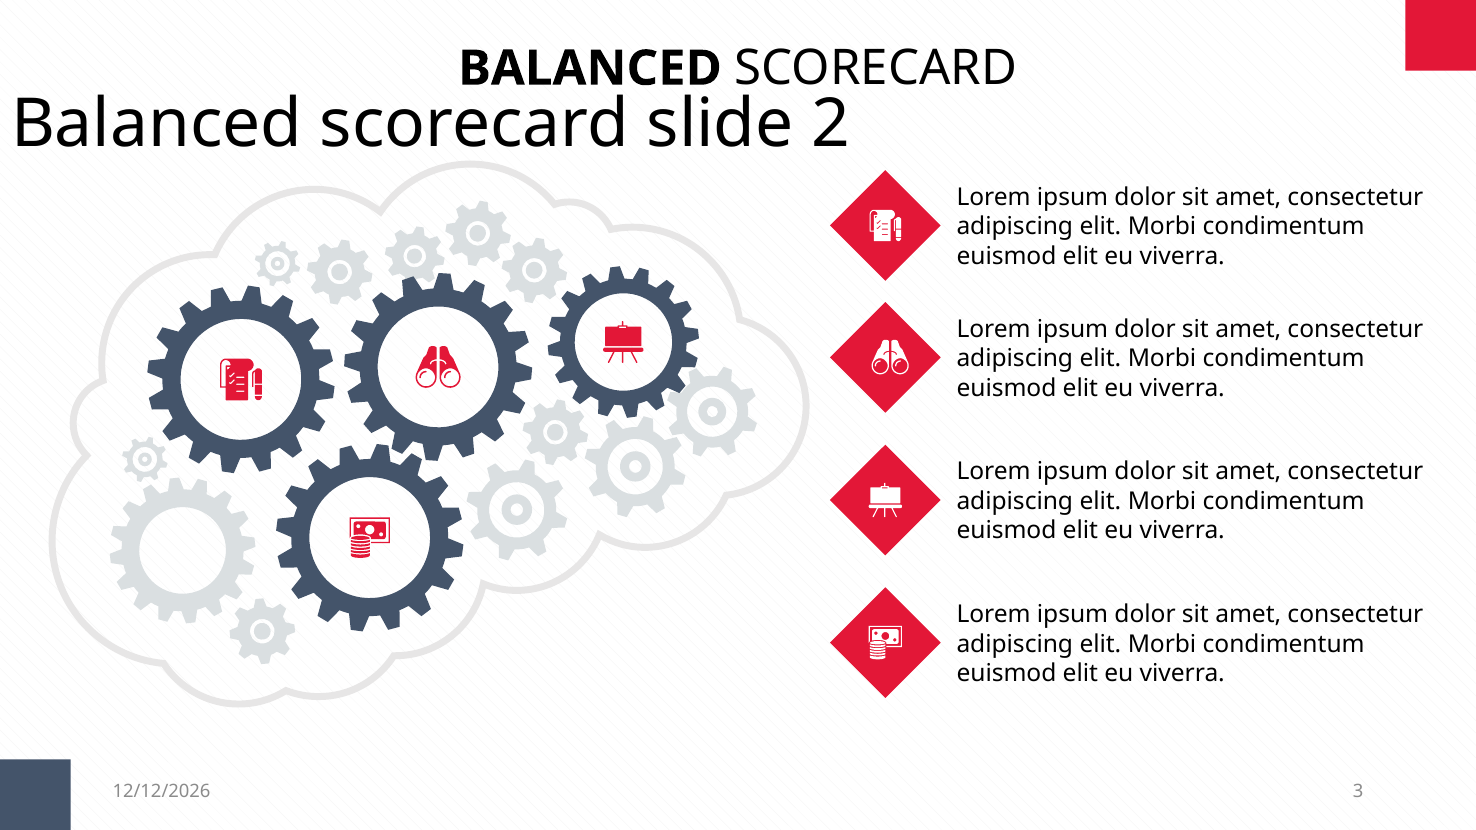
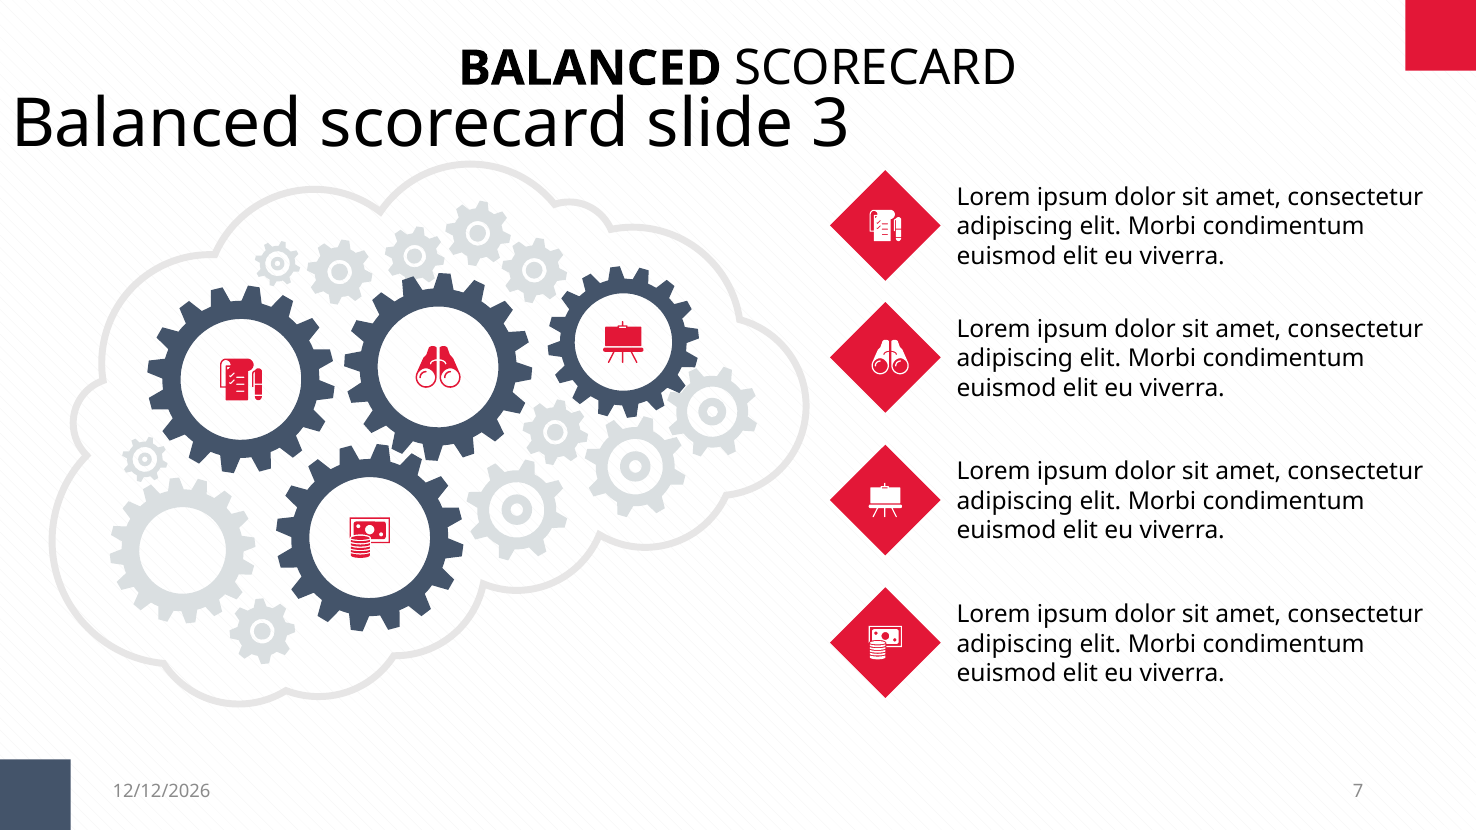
2: 2 -> 3
3: 3 -> 7
